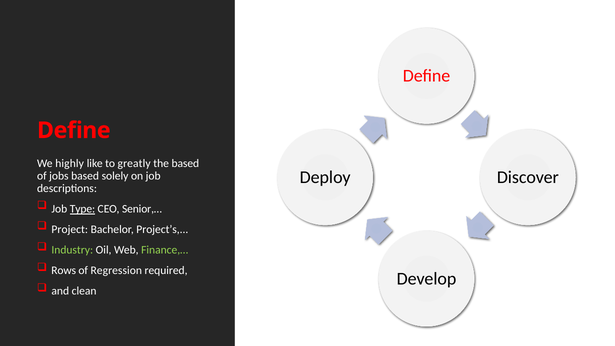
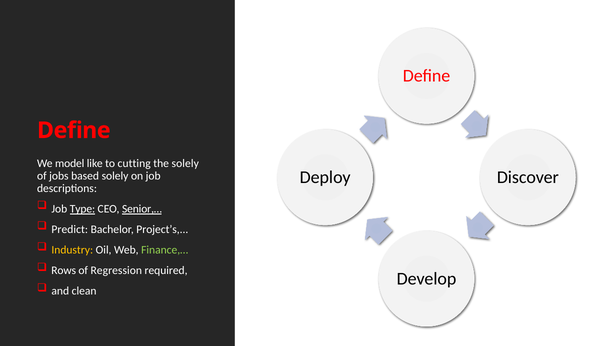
highly: highly -> model
greatly: greatly -> cutting
the based: based -> solely
Senior,… underline: none -> present
Project: Project -> Predict
Industry colour: light green -> yellow
